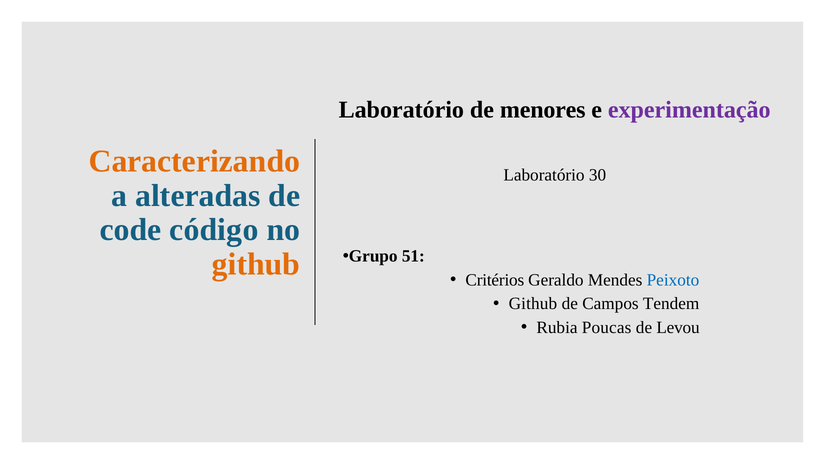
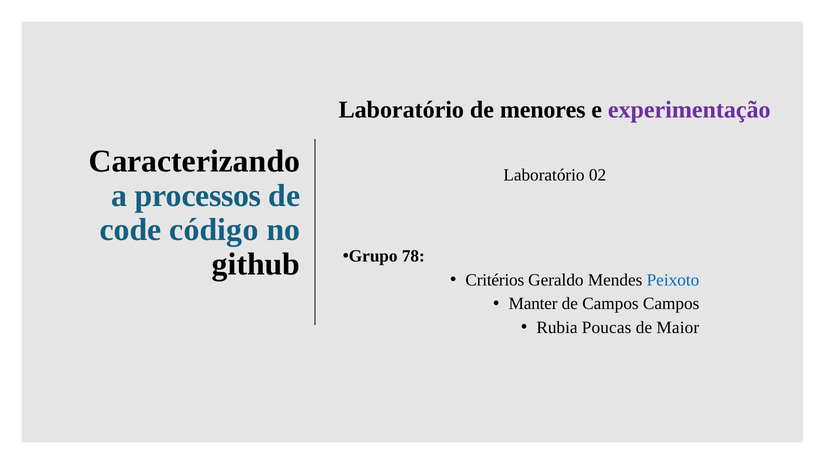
Caracterizando colour: orange -> black
30: 30 -> 02
alteradas: alteradas -> processos
51: 51 -> 78
github at (256, 264) colour: orange -> black
Github at (533, 304): Github -> Manter
Campos Tendem: Tendem -> Campos
Levou: Levou -> Maior
